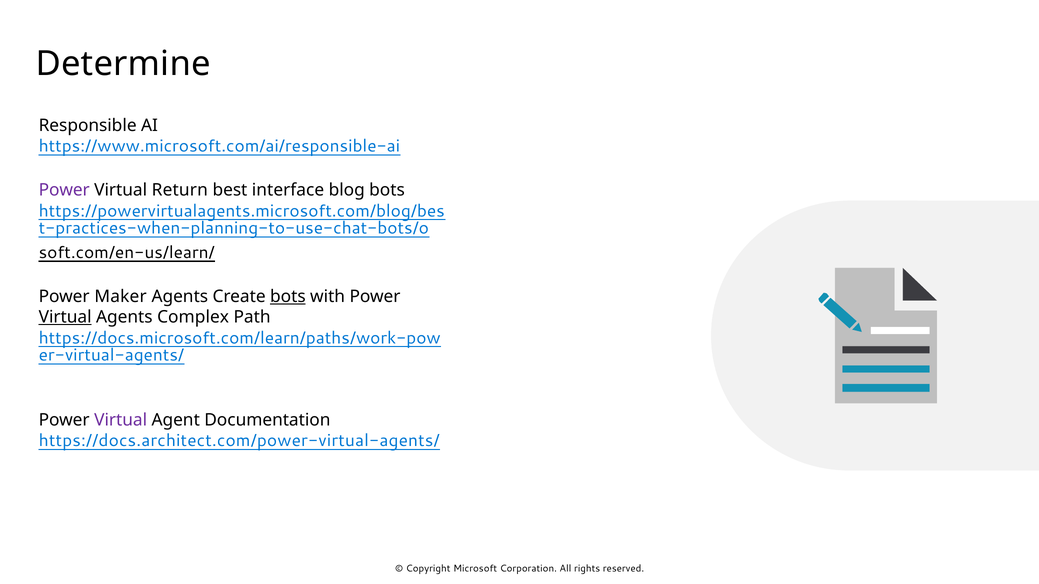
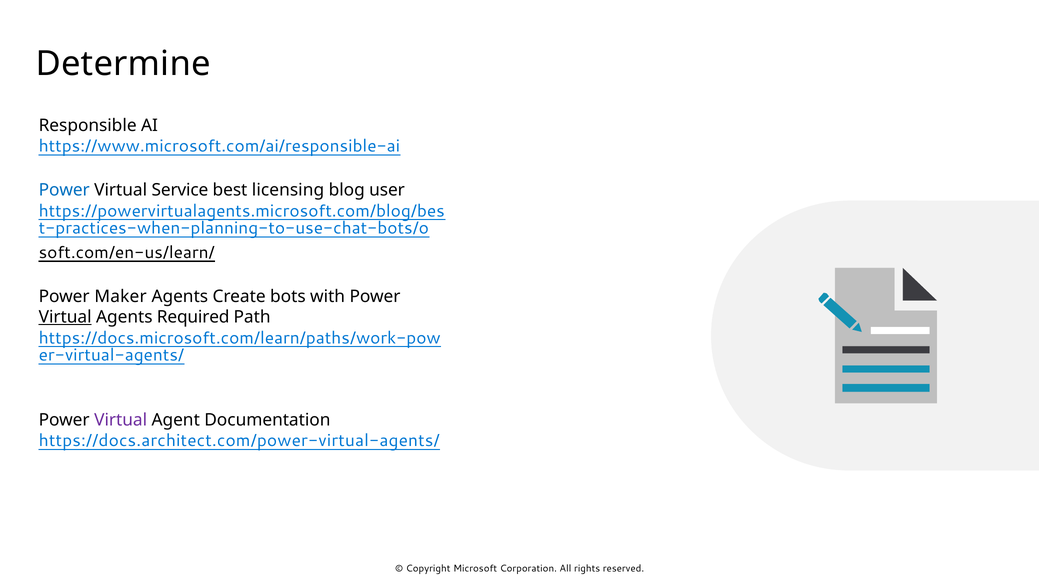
Power at (64, 190) colour: purple -> blue
Return: Return -> Service
interface: interface -> licensing
blog bots: bots -> user
bots at (288, 297) underline: present -> none
Complex: Complex -> Required
